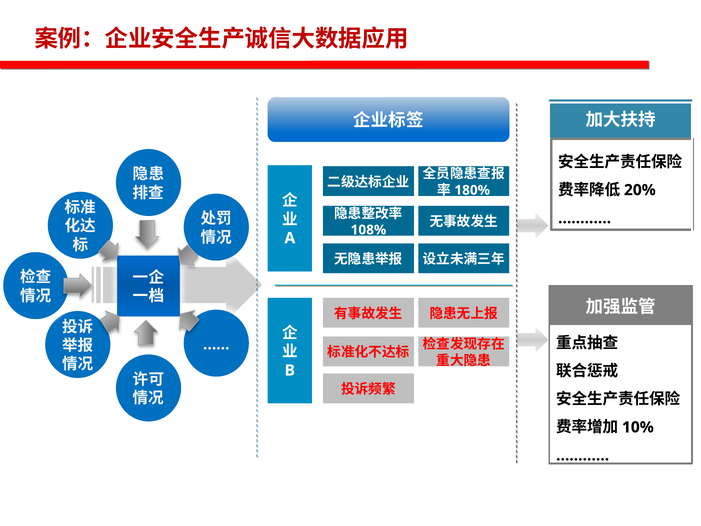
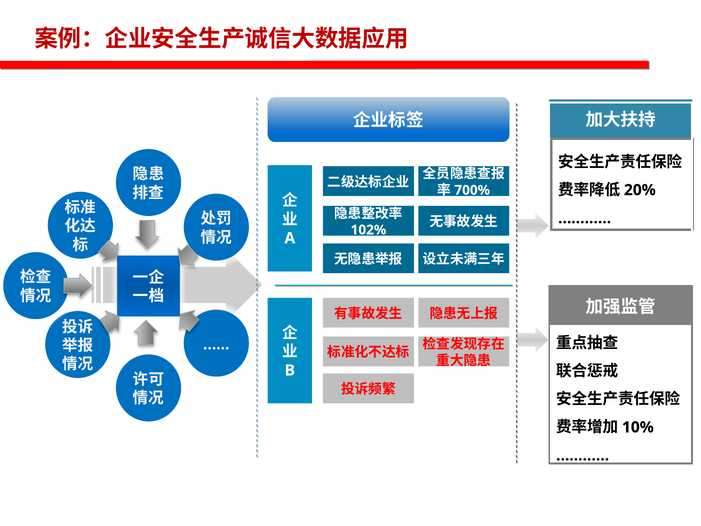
180%: 180% -> 700%
108%: 108% -> 102%
